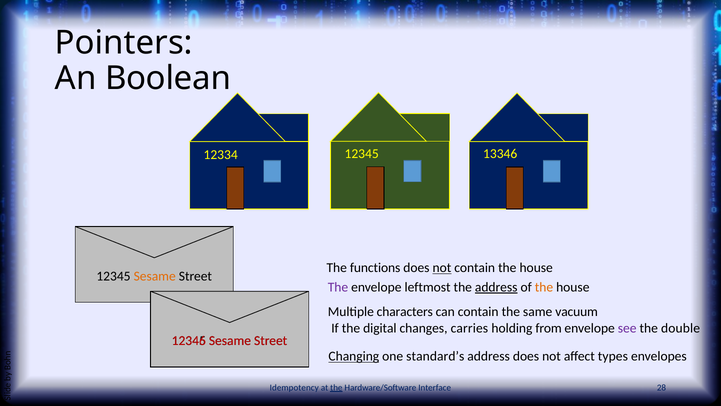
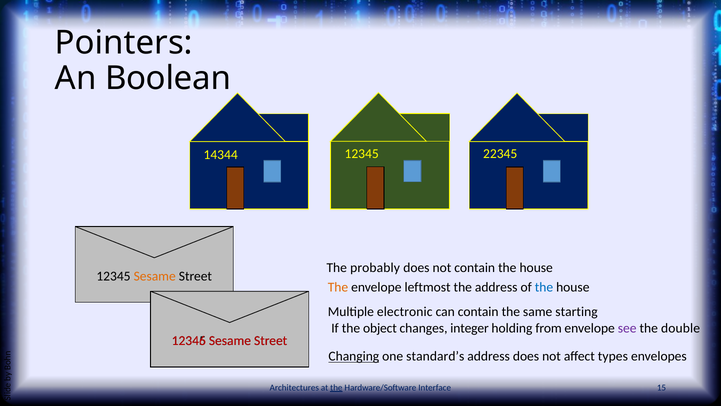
12334: 12334 -> 14344
13346: 13346 -> 22345
functions: functions -> probably
not at (442, 268) underline: present -> none
The at (338, 287) colour: purple -> orange
address at (496, 287) underline: present -> none
the at (544, 287) colour: orange -> blue
characters: characters -> electronic
vacuum: vacuum -> starting
digital: digital -> object
carries: carries -> integer
Idempotency: Idempotency -> Architectures
28: 28 -> 15
